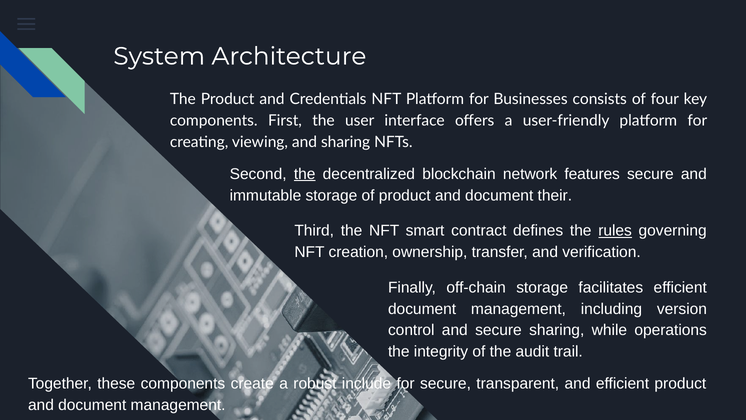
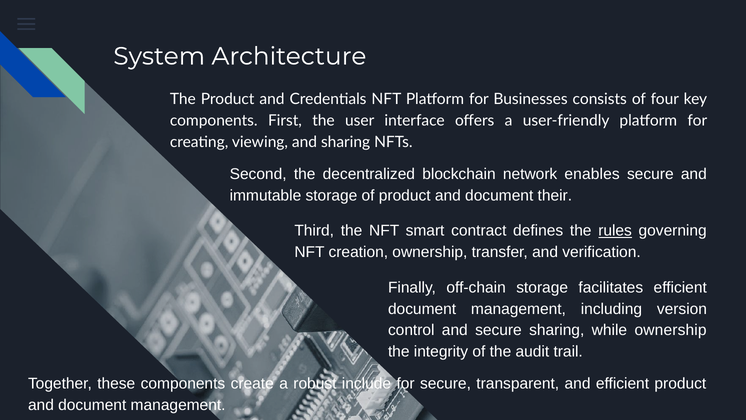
the at (305, 174) underline: present -> none
features: features -> enables
while operations: operations -> ownership
